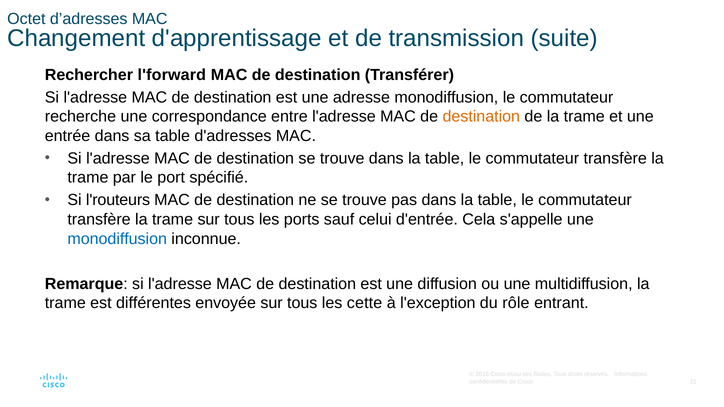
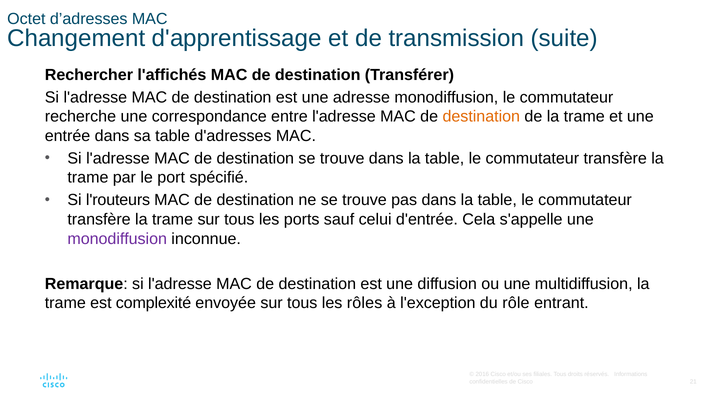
l'forward: l'forward -> l'affichés
monodiffusion at (117, 239) colour: blue -> purple
différentes: différentes -> complexité
cette: cette -> rôles
